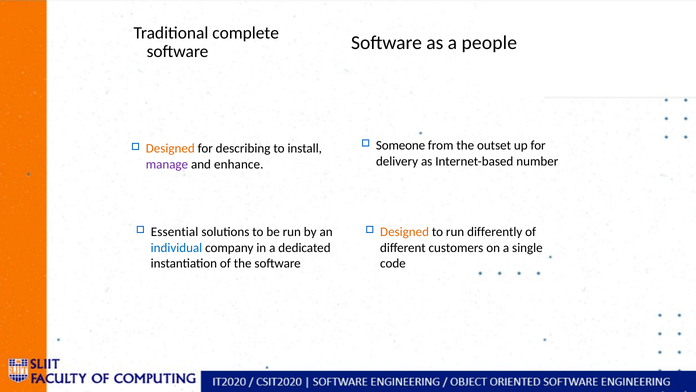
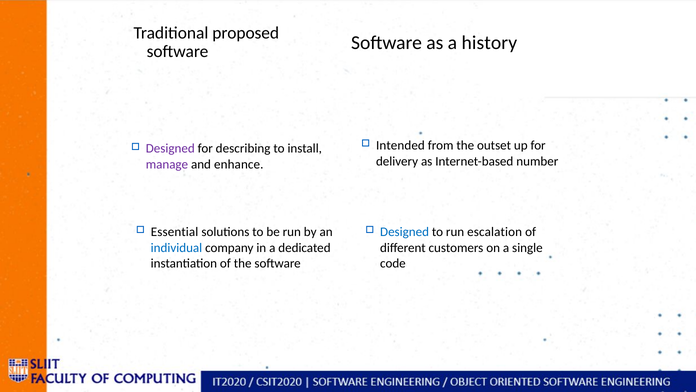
complete: complete -> proposed
people: people -> history
Someone: Someone -> Intended
Designed at (170, 148) colour: orange -> purple
Designed at (405, 232) colour: orange -> blue
differently: differently -> escalation
